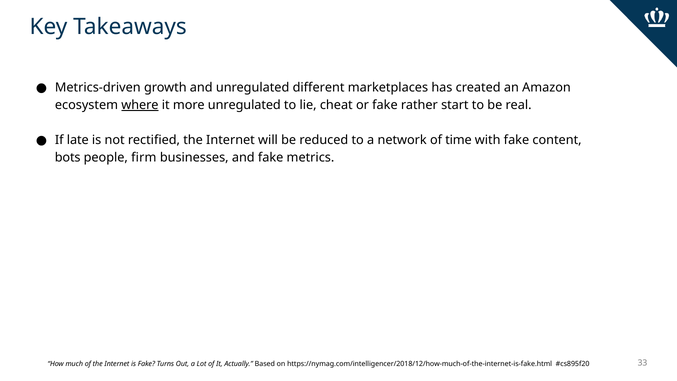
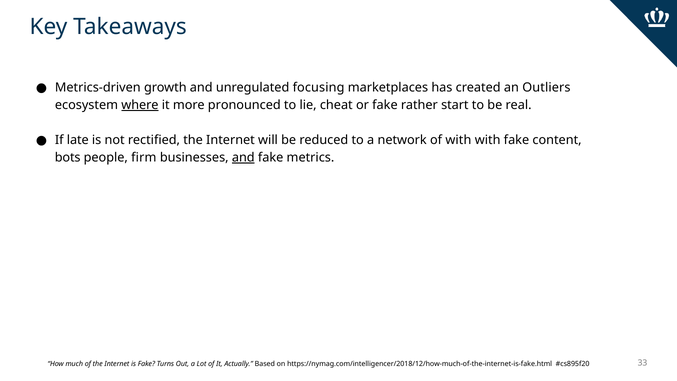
different: different -> focusing
Amazon: Amazon -> Outliers
more unregulated: unregulated -> pronounced
of time: time -> with
and at (243, 158) underline: none -> present
